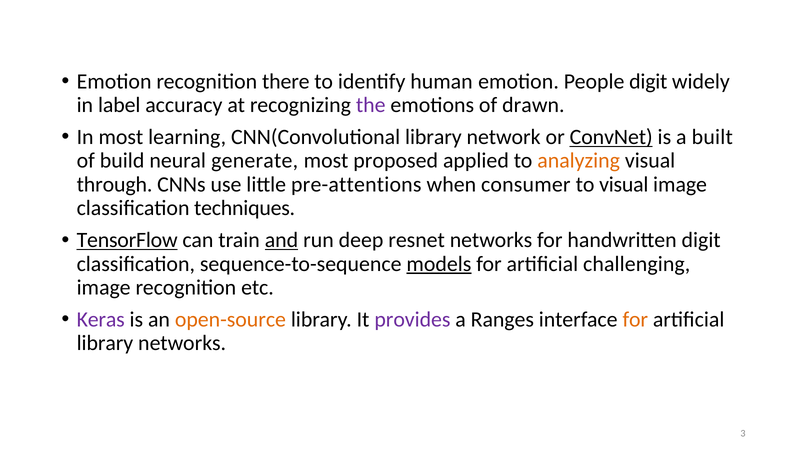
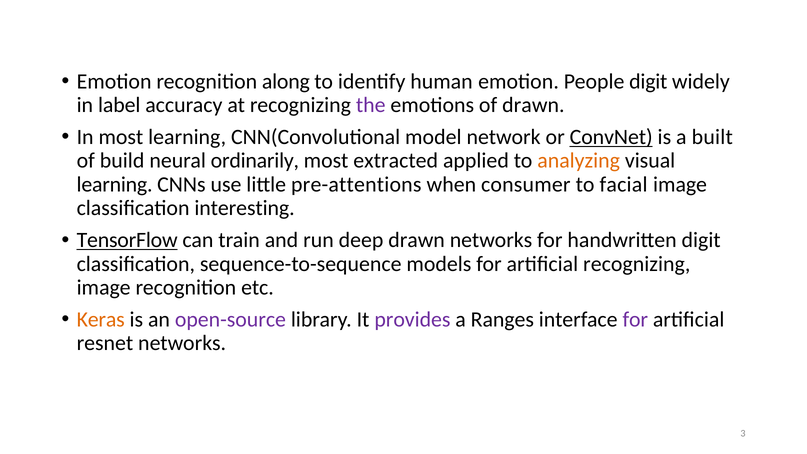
there: there -> along
CNN(Convolutional library: library -> model
generate: generate -> ordinarily
proposed: proposed -> extracted
through at (115, 184): through -> learning
to visual: visual -> facial
techniques: techniques -> interesting
and underline: present -> none
deep resnet: resnet -> drawn
models underline: present -> none
artificial challenging: challenging -> recognizing
Keras colour: purple -> orange
open-source colour: orange -> purple
for at (635, 320) colour: orange -> purple
library at (105, 343): library -> resnet
